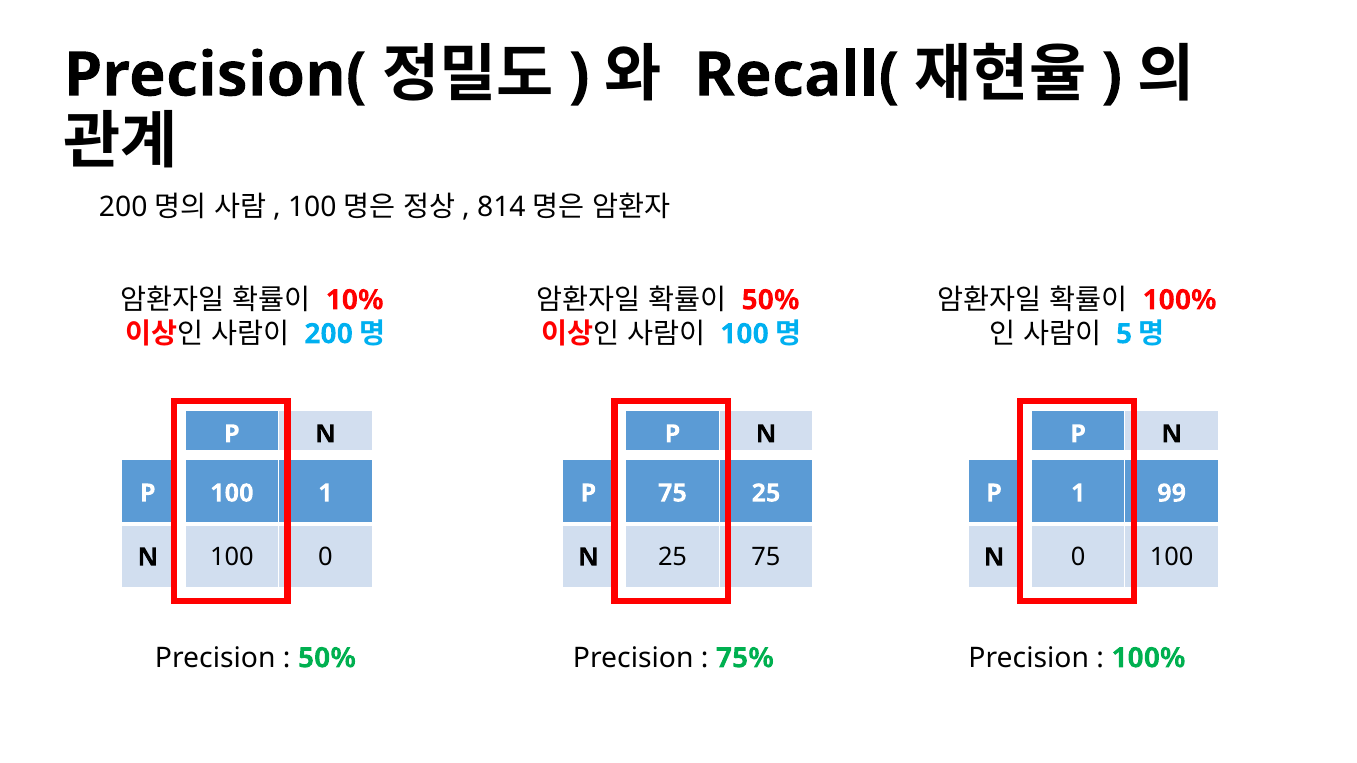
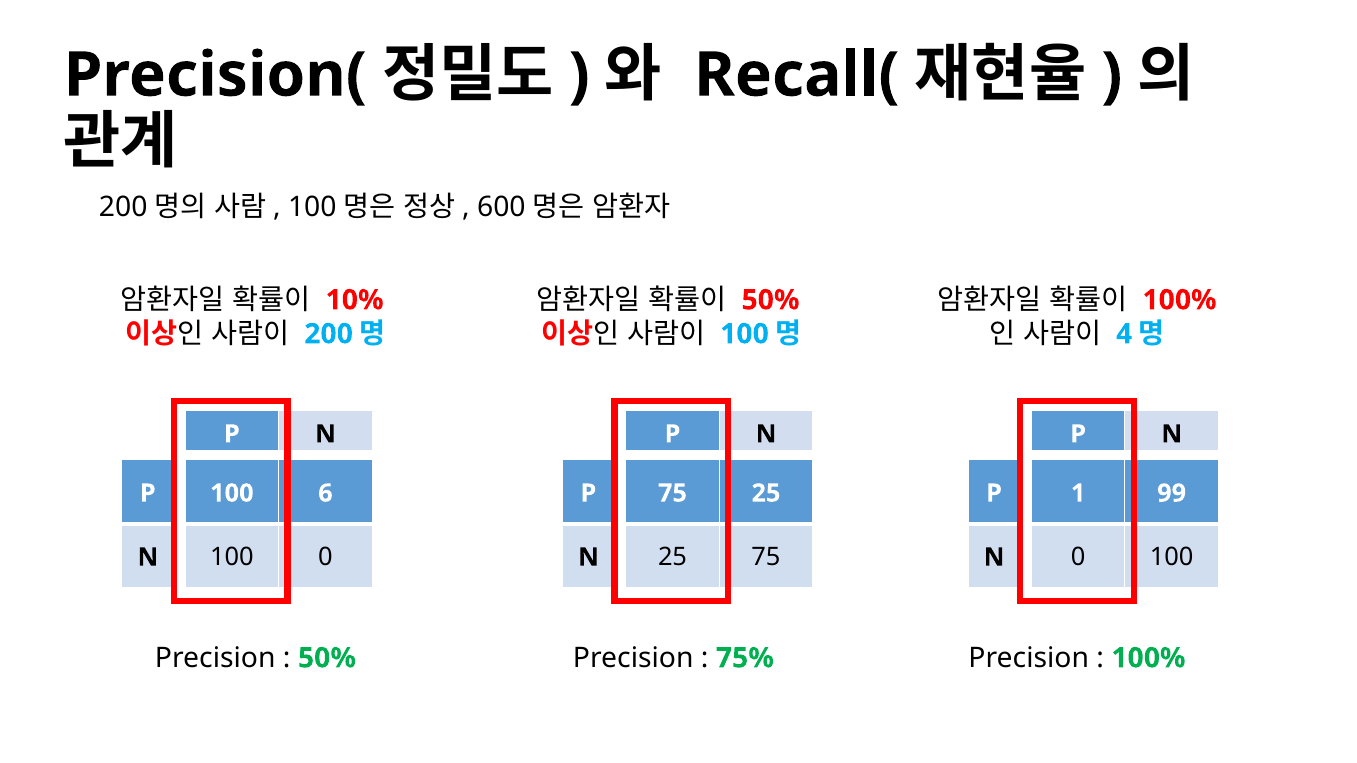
814: 814 -> 600
5: 5 -> 4
100 1: 1 -> 6
